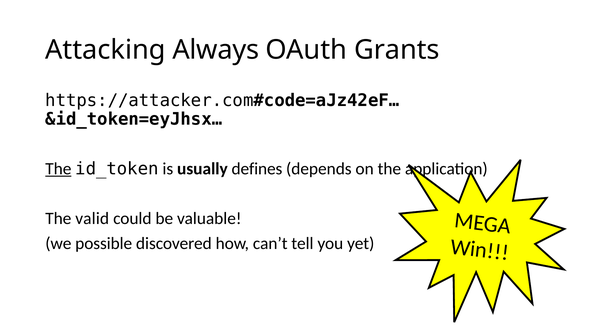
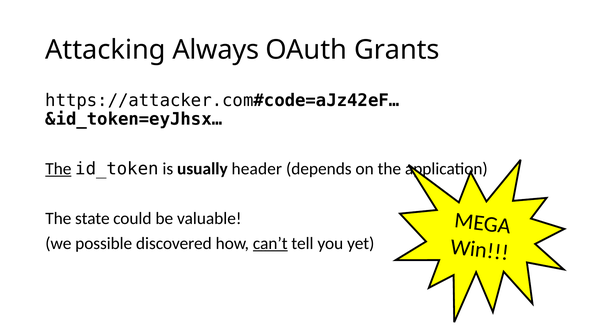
defines: defines -> header
valid: valid -> state
can’t underline: none -> present
